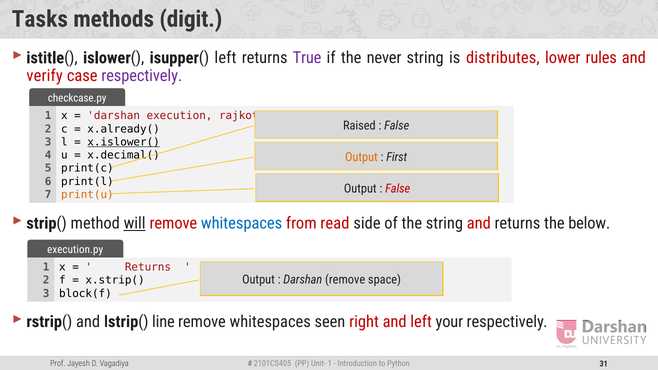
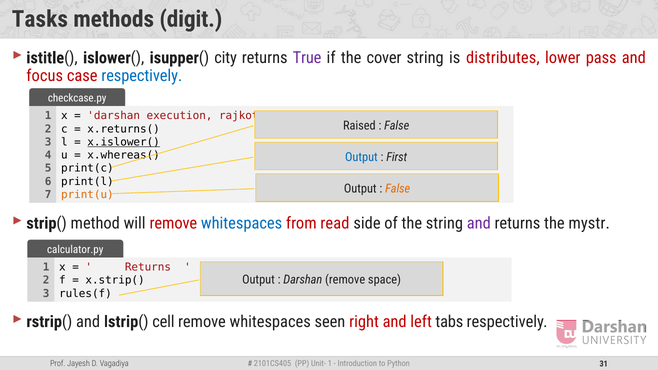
isupper( left: left -> city
never: never -> cover
rules: rules -> pass
verify: verify -> focus
respectively at (142, 76) colour: purple -> blue
x.already(: x.already( -> x.returns(
x.decimal(: x.decimal( -> x.whereas(
Output at (361, 157) colour: orange -> blue
False at (398, 189) colour: red -> orange
will underline: present -> none
and at (479, 223) colour: red -> purple
below: below -> mystr
execution.py: execution.py -> calculator.py
block(f: block(f -> rules(f
line: line -> cell
your: your -> tabs
